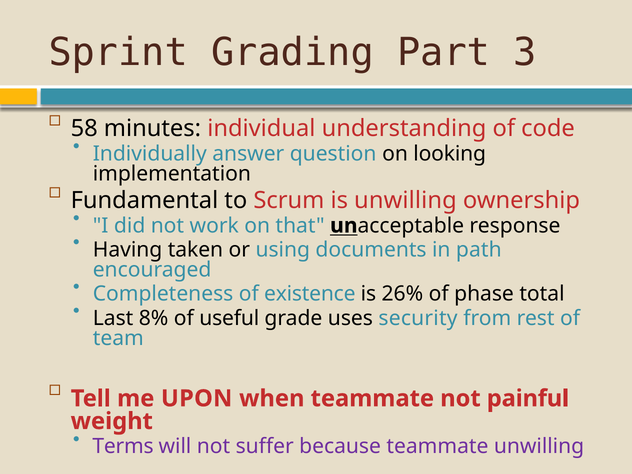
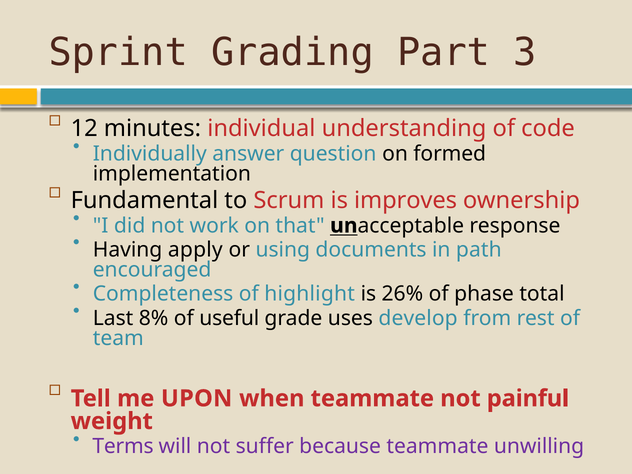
58: 58 -> 12
looking: looking -> formed
is unwilling: unwilling -> improves
taken: taken -> apply
existence: existence -> highlight
security: security -> develop
